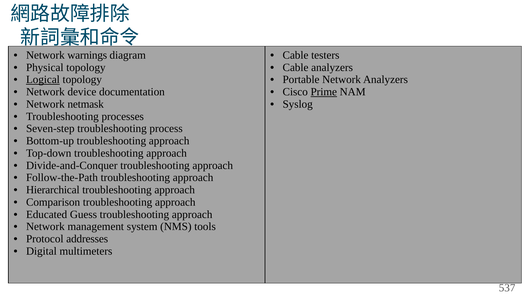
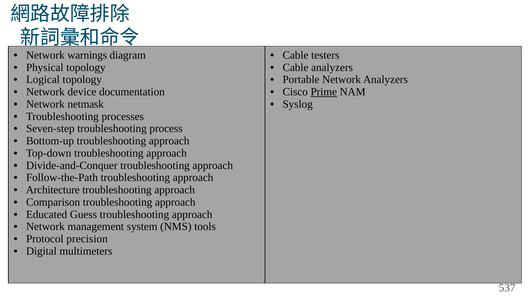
Logical underline: present -> none
Hierarchical: Hierarchical -> Architecture
addresses: addresses -> precision
